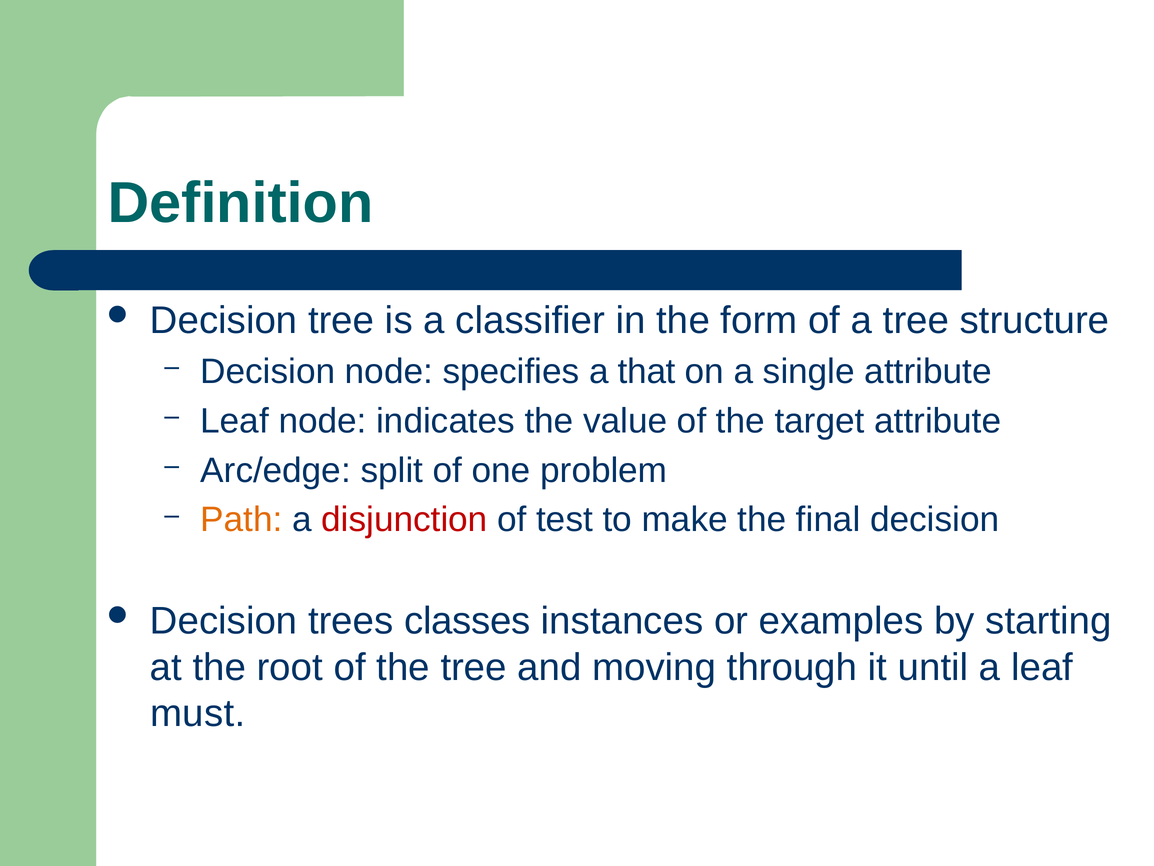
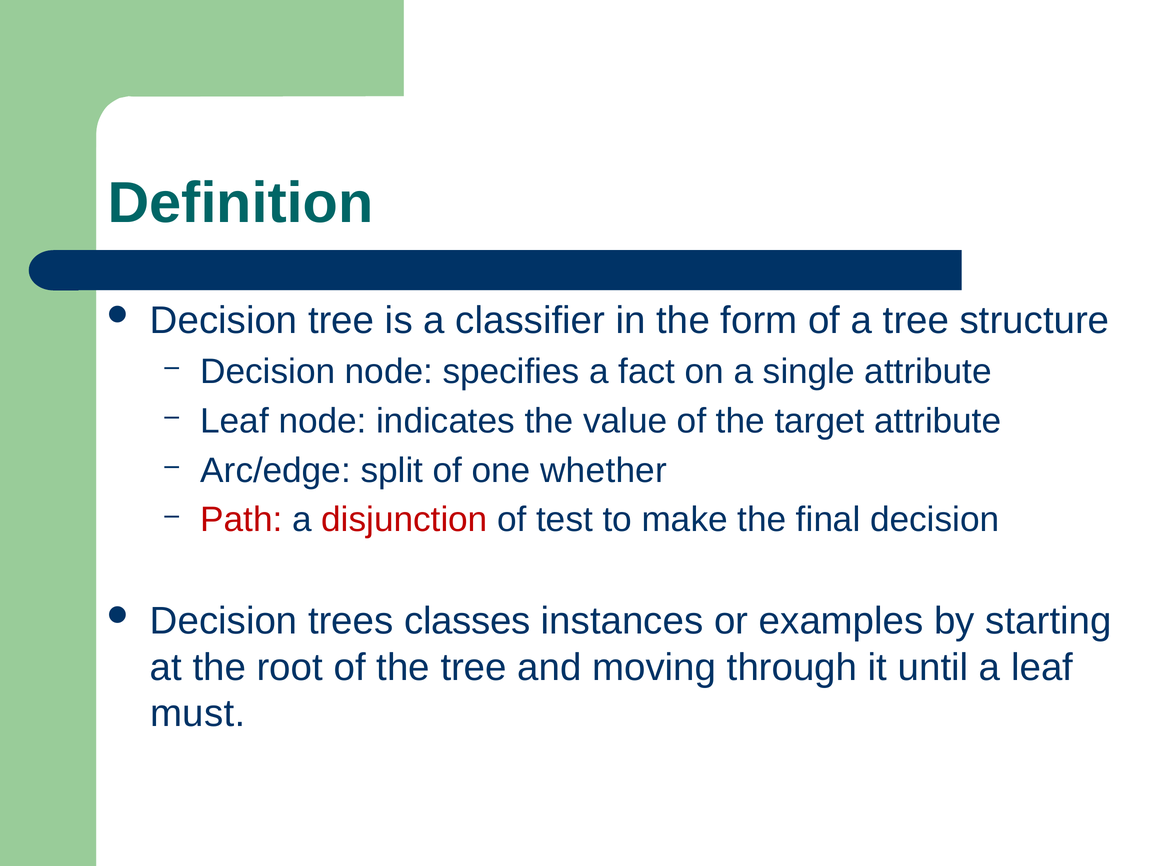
that: that -> fact
problem: problem -> whether
Path colour: orange -> red
